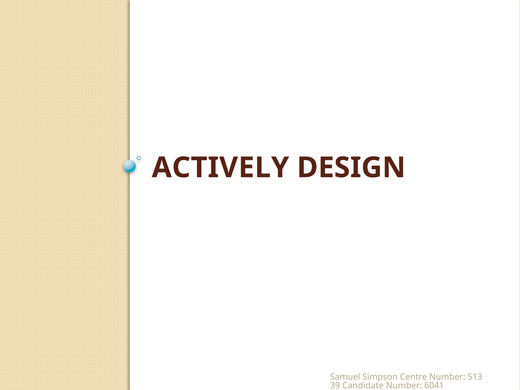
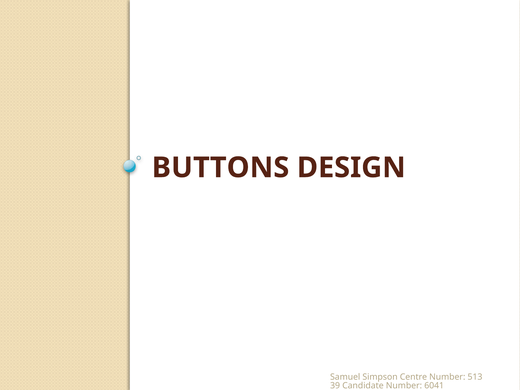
ACTIVELY: ACTIVELY -> BUTTONS
